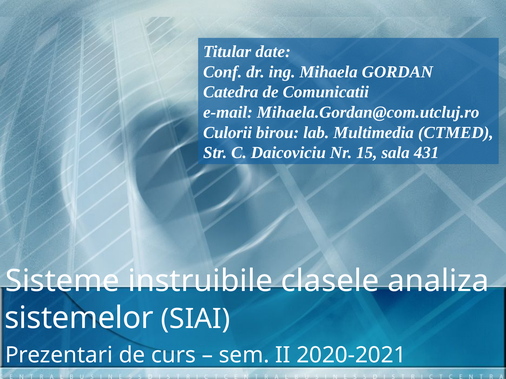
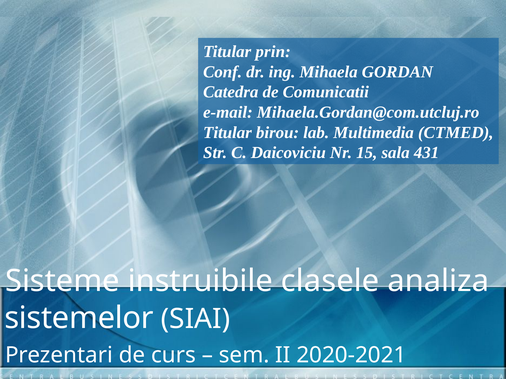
date: date -> prin
Culorii at (228, 133): Culorii -> Titular
